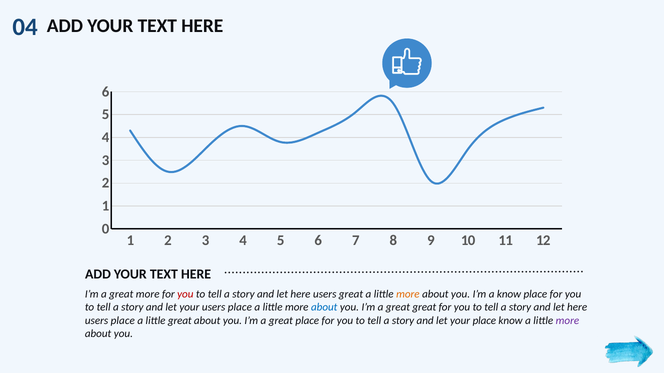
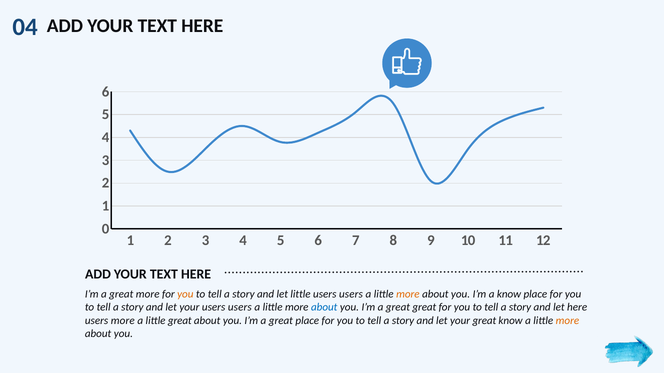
you at (185, 294) colour: red -> orange
here at (301, 294): here -> little
great at (351, 294): great -> users
your users place: place -> users
place at (123, 321): place -> more
your place: place -> great
more at (567, 321) colour: purple -> orange
